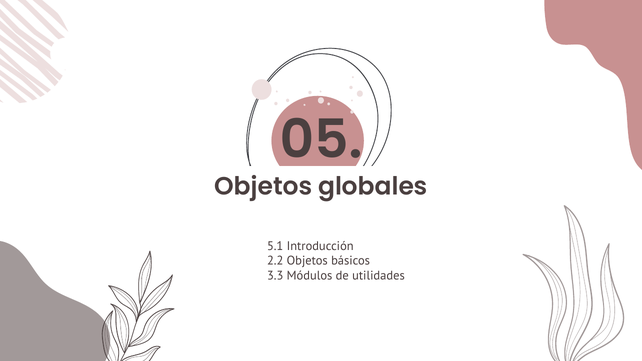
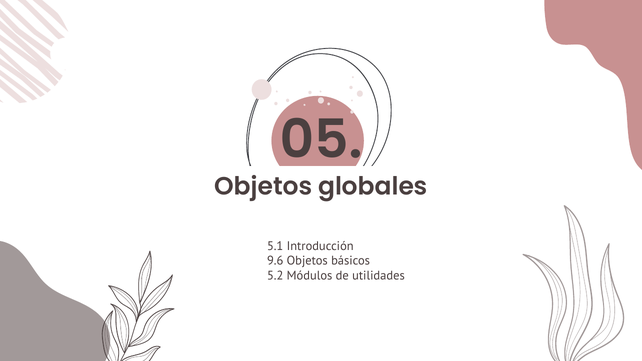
2.2: 2.2 -> 9.6
3.3: 3.3 -> 5.2
